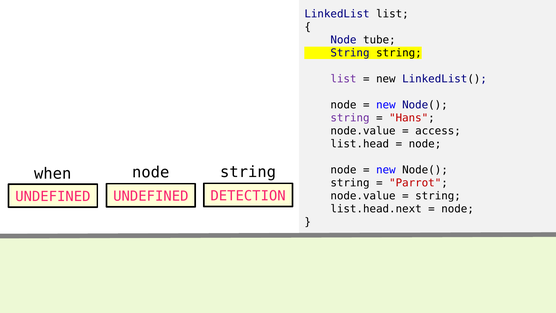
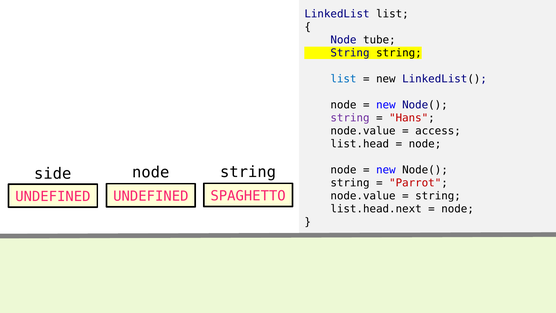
list at (343, 79) colour: purple -> blue
when: when -> side
DETECTION: DETECTION -> SPAGHETTO
